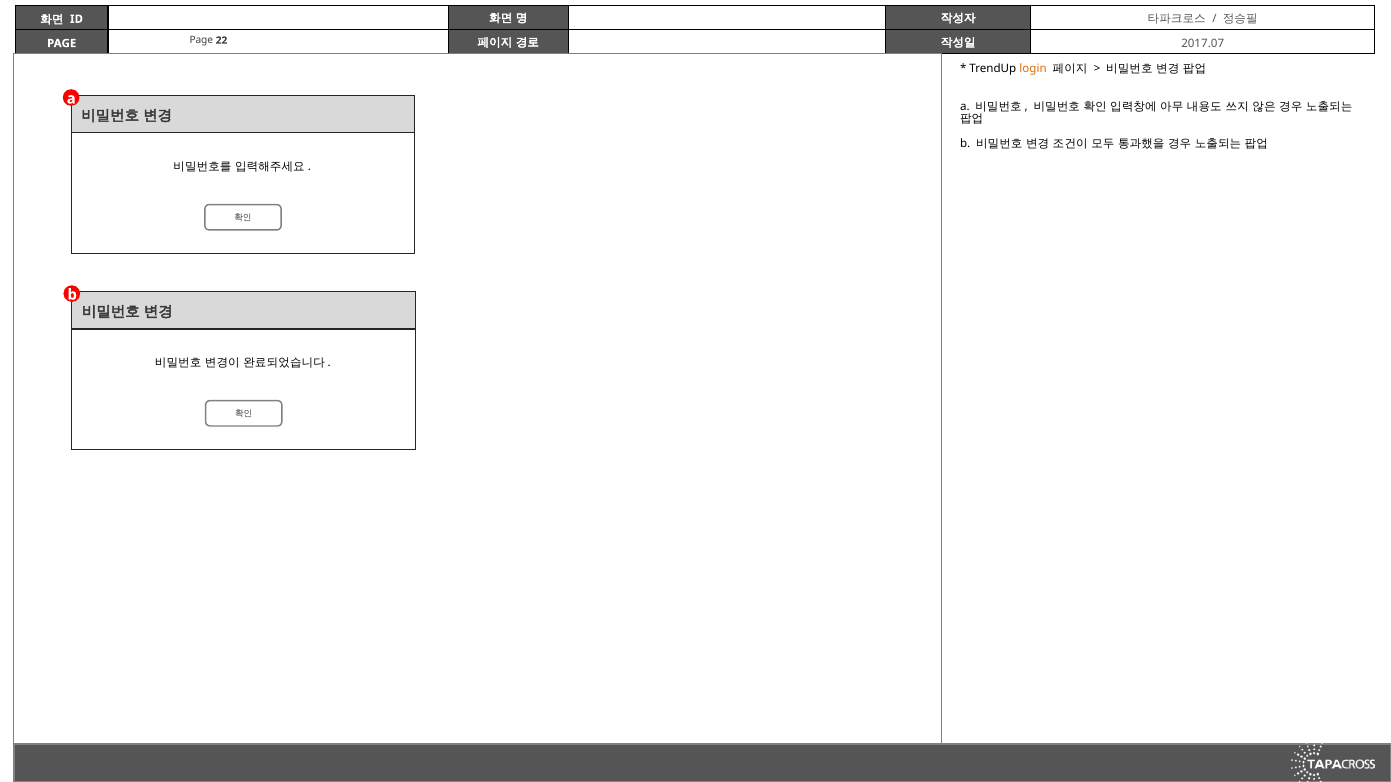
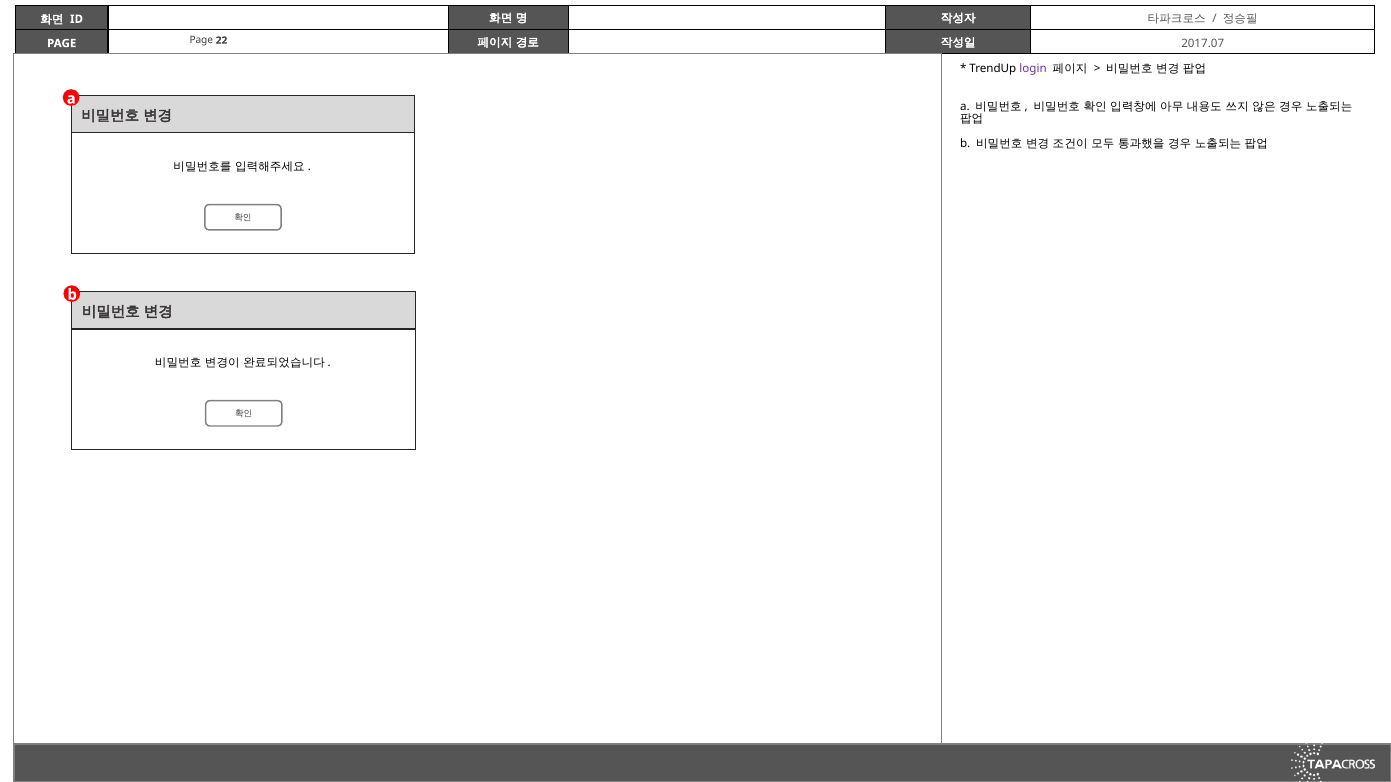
login colour: orange -> purple
